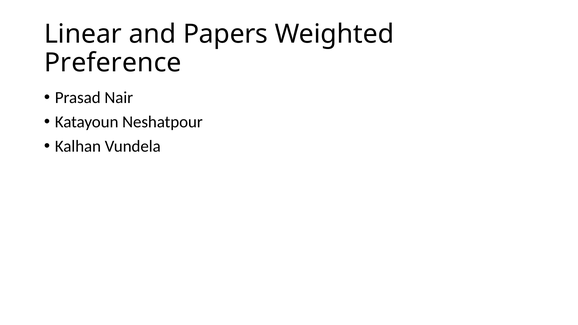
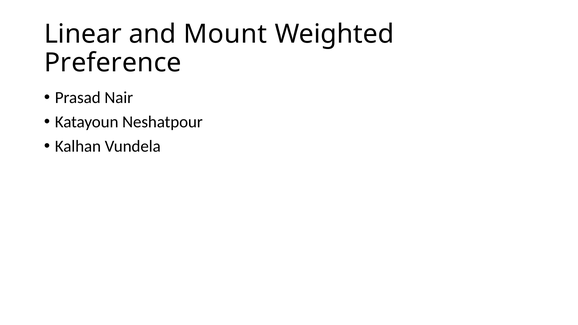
Papers: Papers -> Mount
